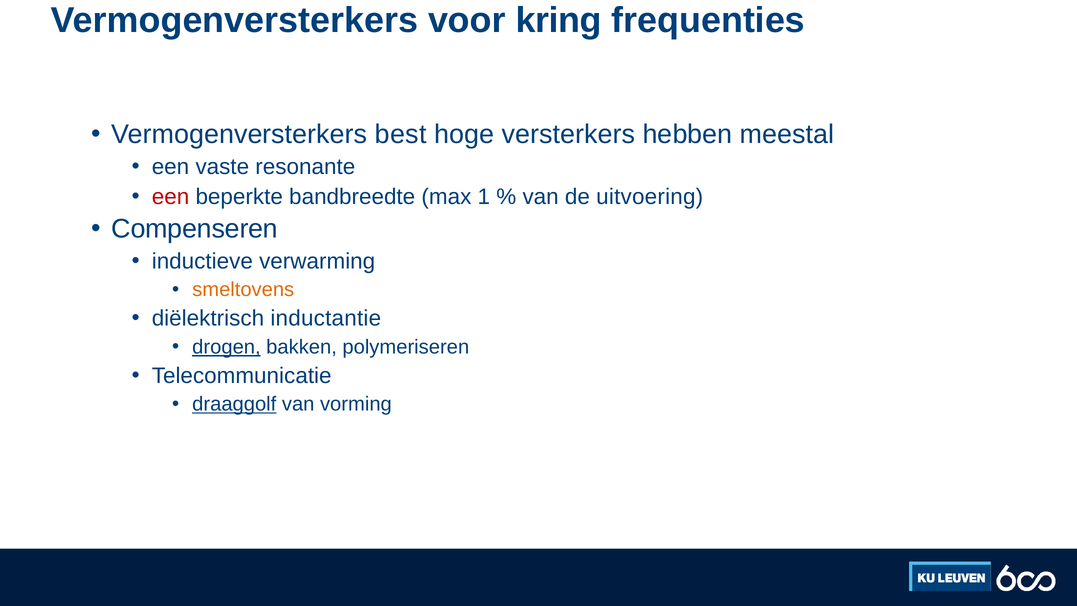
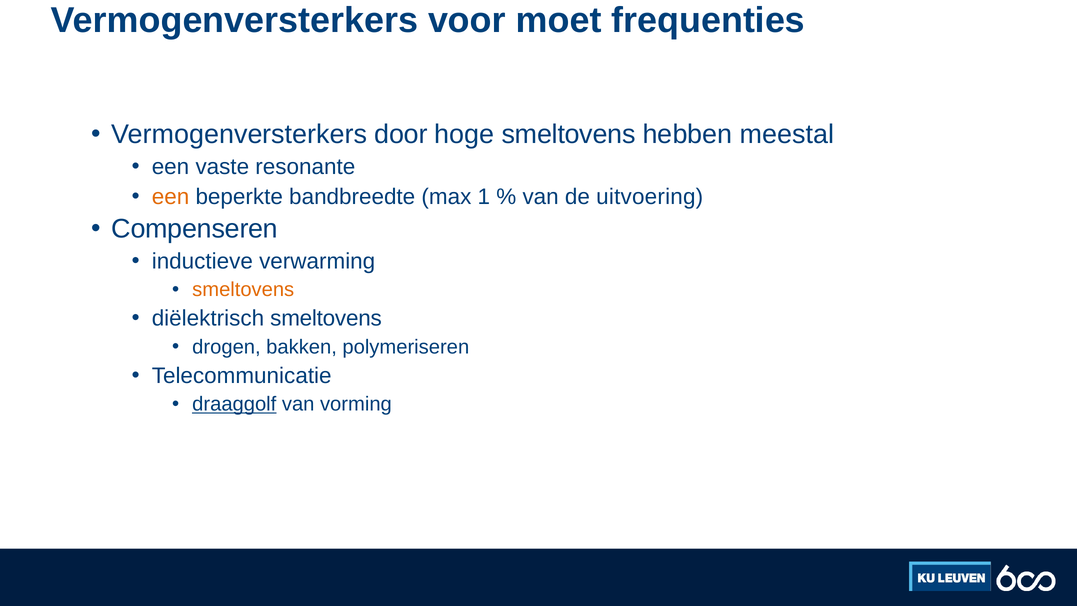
kring: kring -> moet
best: best -> door
hoge versterkers: versterkers -> smeltovens
een at (171, 197) colour: red -> orange
diëlektrisch inductantie: inductantie -> smeltovens
drogen underline: present -> none
